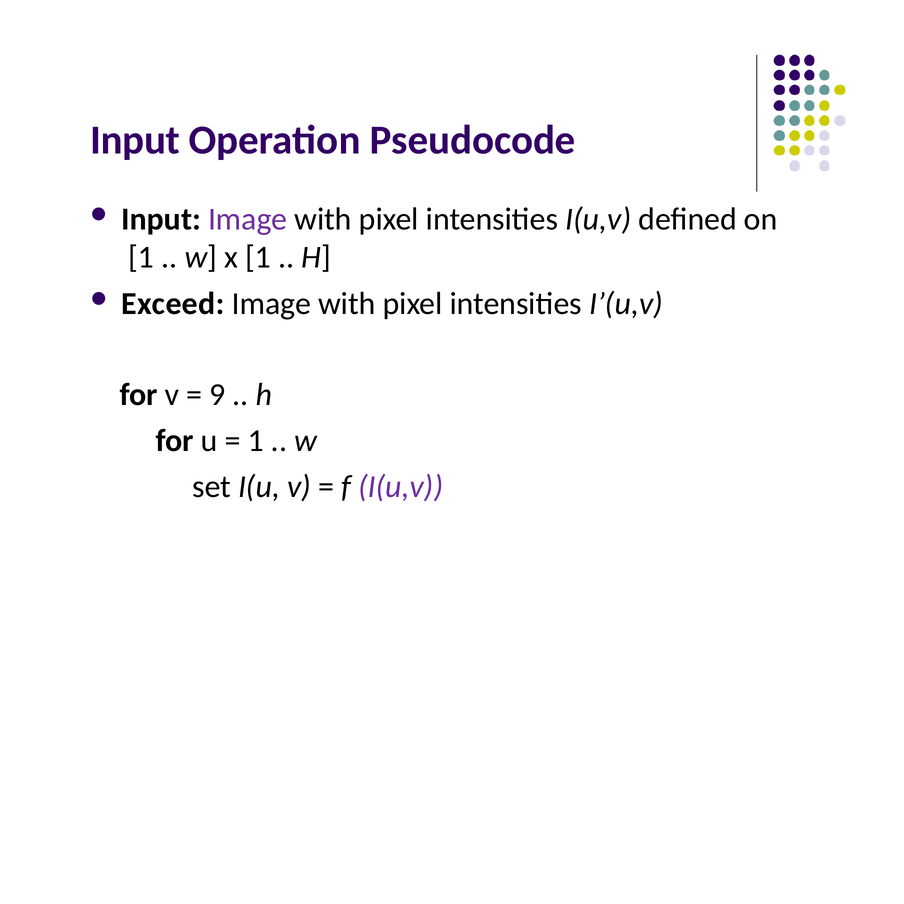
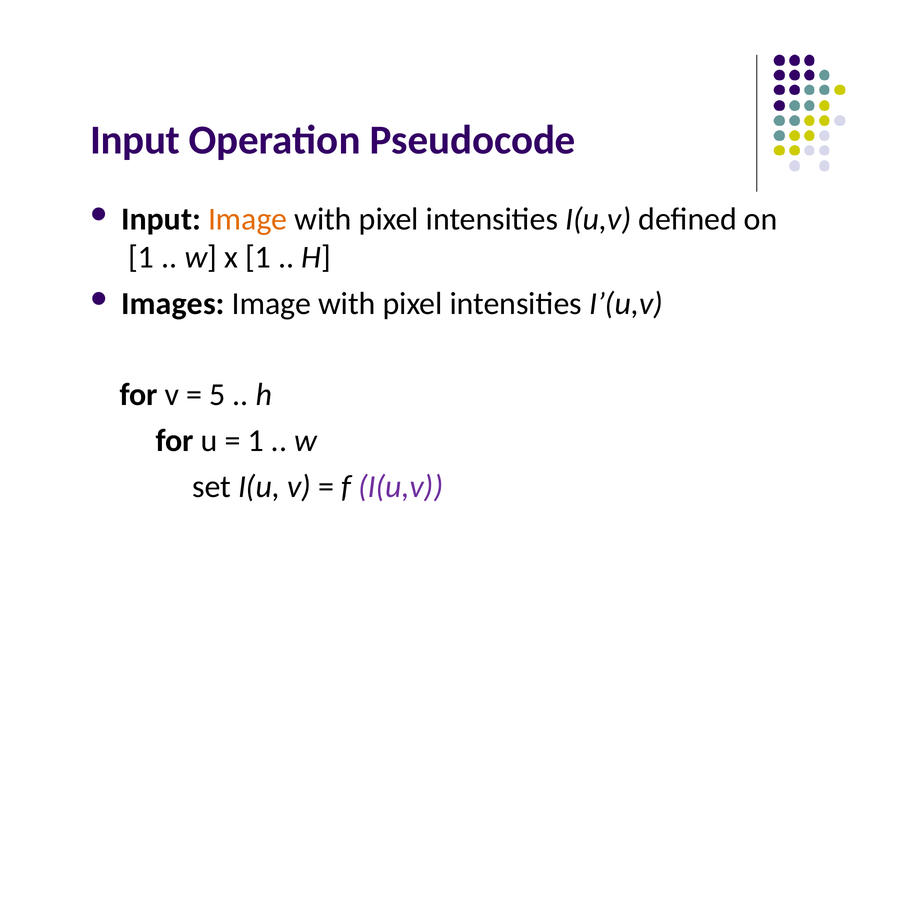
Image at (248, 219) colour: purple -> orange
Exceed: Exceed -> Images
9: 9 -> 5
